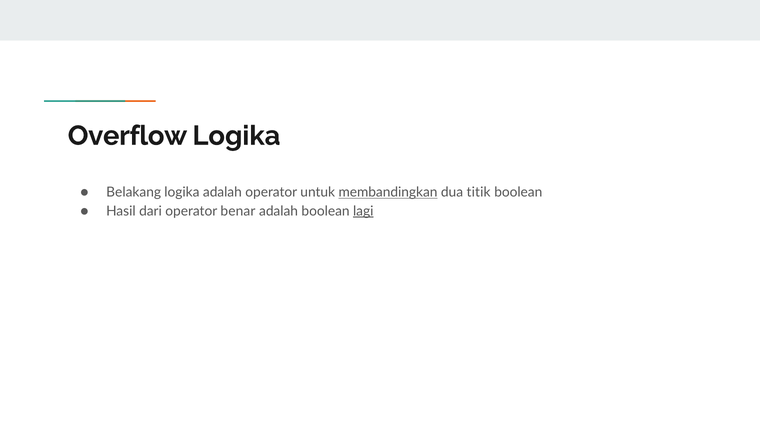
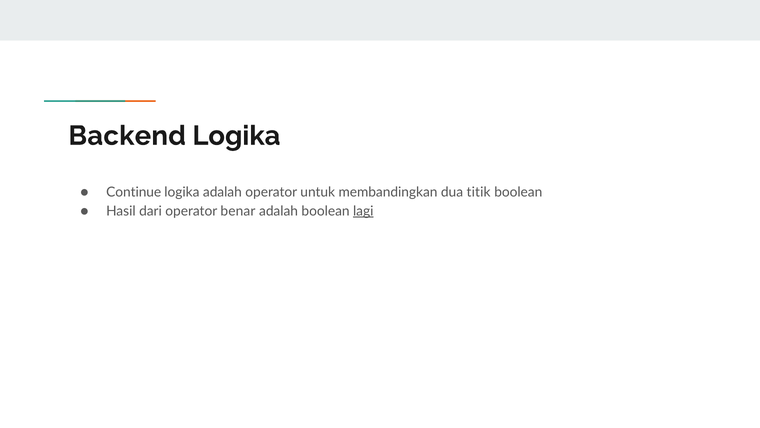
Overflow: Overflow -> Backend
Belakang: Belakang -> Continue
membandingkan underline: present -> none
